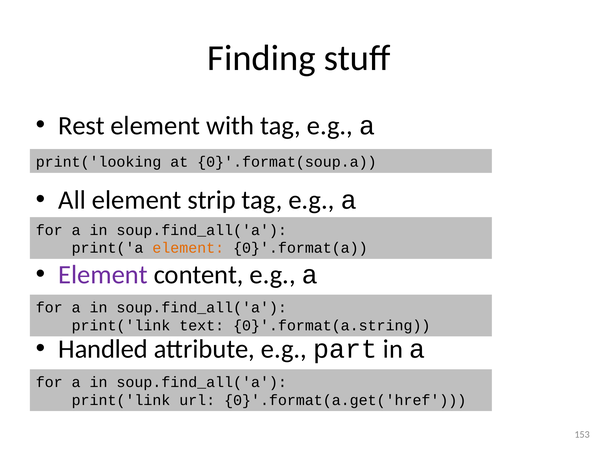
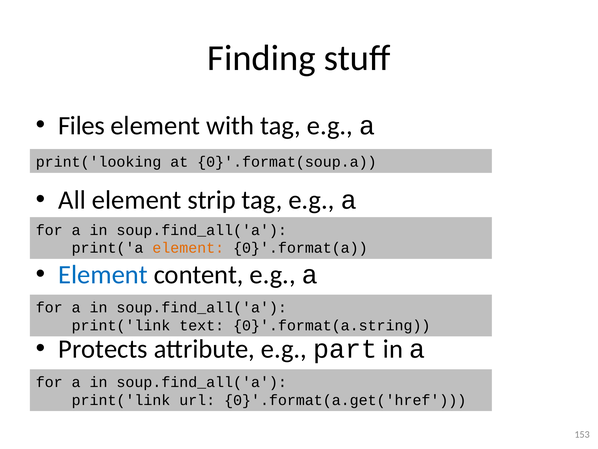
Rest: Rest -> Files
Element at (103, 274) colour: purple -> blue
Handled: Handled -> Protects
